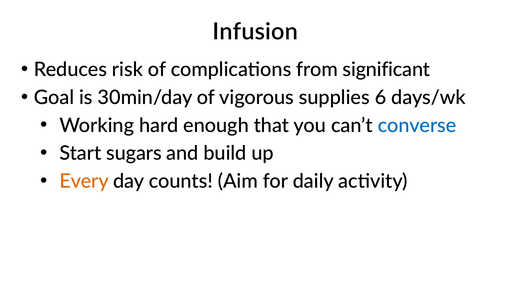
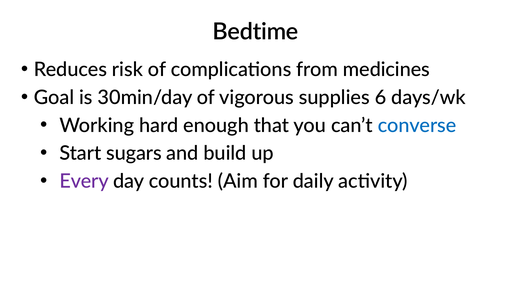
Infusion: Infusion -> Bedtime
significant: significant -> medicines
Every colour: orange -> purple
